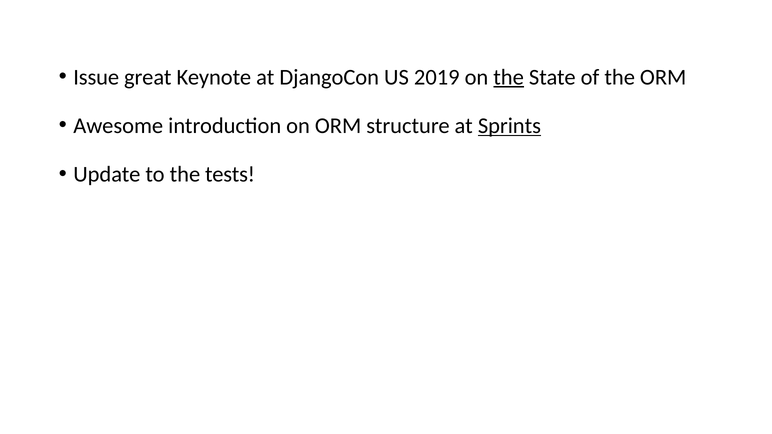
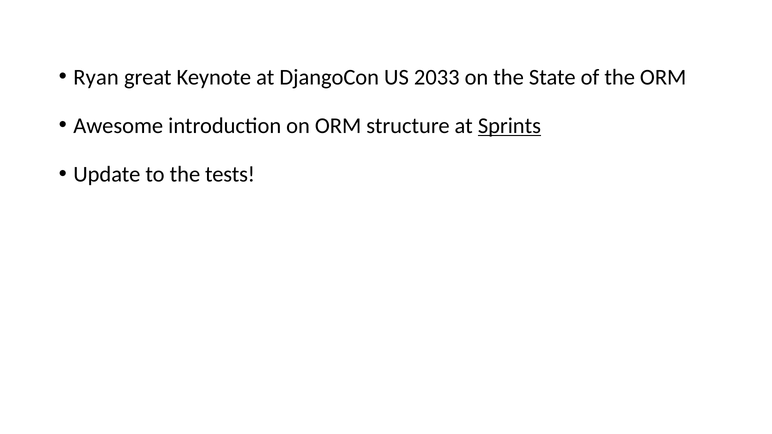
Issue: Issue -> Ryan
2019: 2019 -> 2033
the at (509, 77) underline: present -> none
